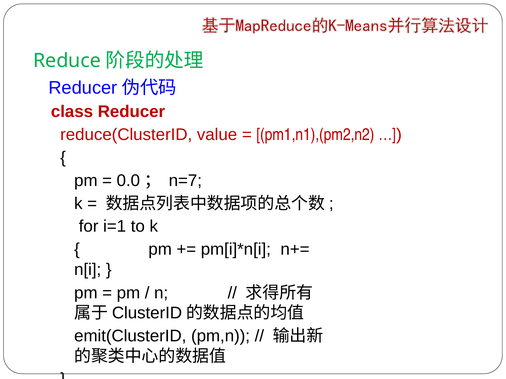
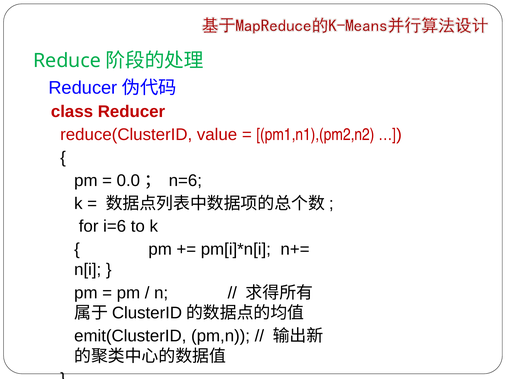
n=7: n=7 -> n=6
i=1: i=1 -> i=6
